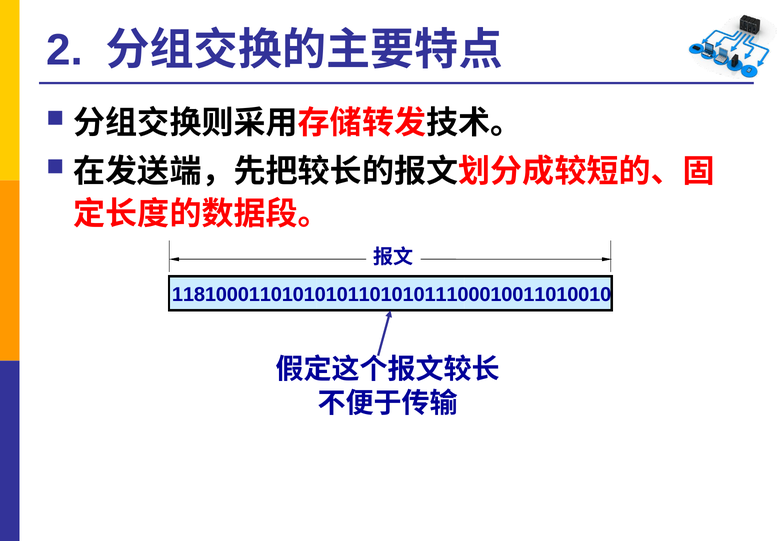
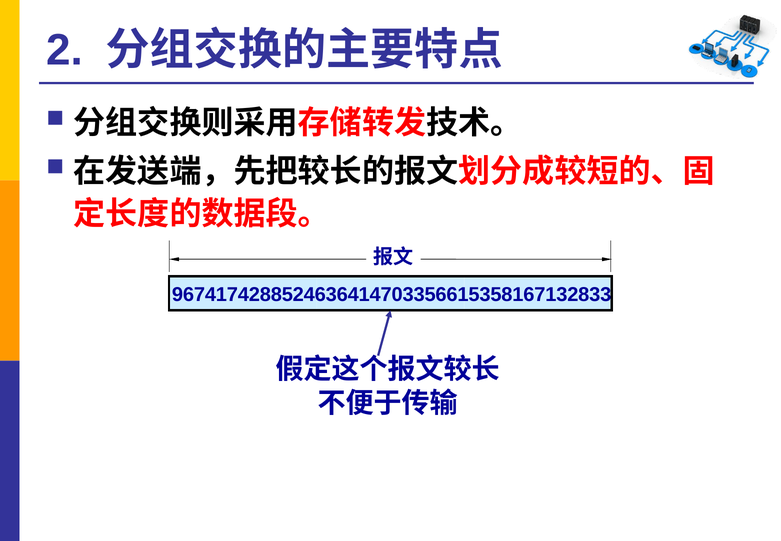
1181000110101010110101011100010011010010: 1181000110101010110101011100010011010010 -> 9674174288524636414703356615358167132833
